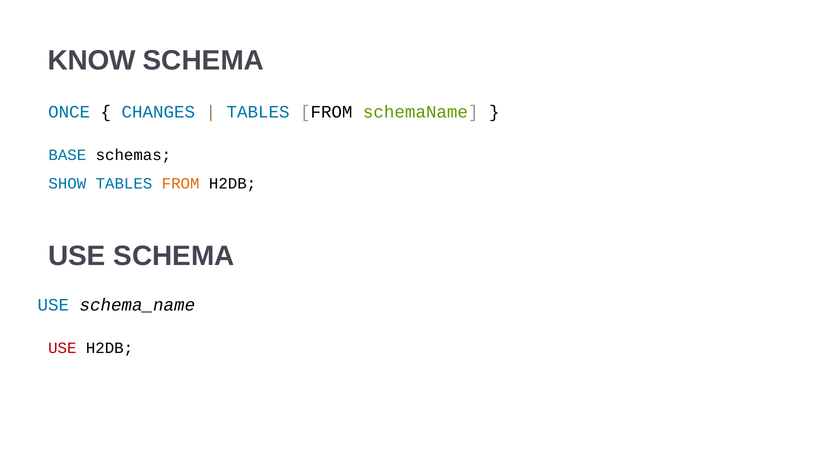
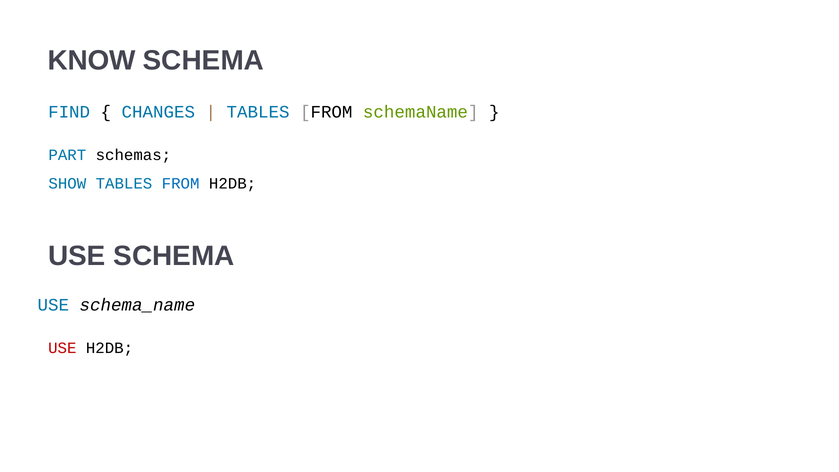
ONCE: ONCE -> FIND
BASE: BASE -> PART
FROM at (181, 183) colour: orange -> blue
